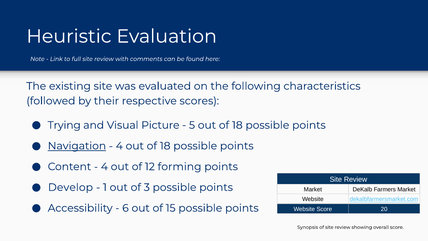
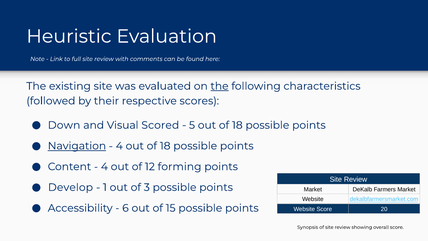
the at (220, 86) underline: none -> present
Trying: Trying -> Down
Picture: Picture -> Scored
